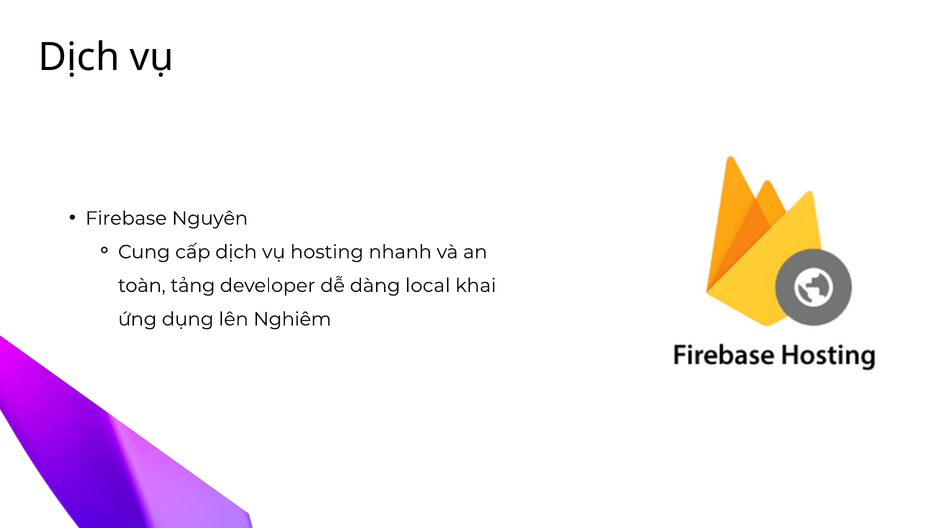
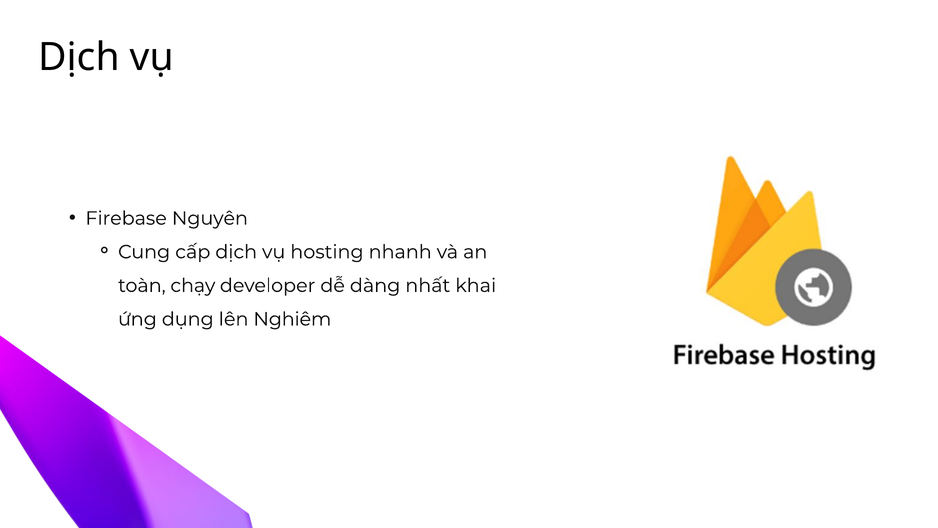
tảng: tảng -> chạy
local: local -> nhất
